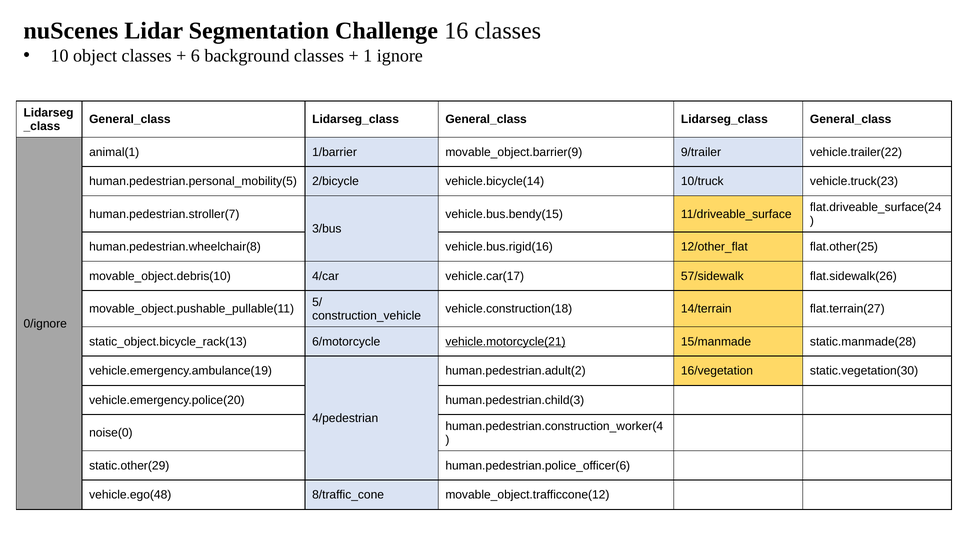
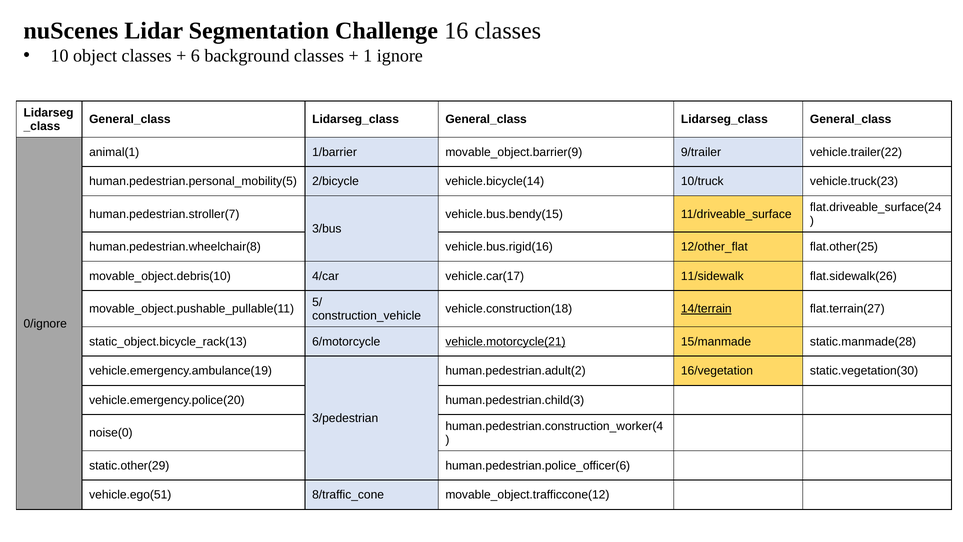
57/sidewalk: 57/sidewalk -> 11/sidewalk
14/terrain underline: none -> present
4/pedestrian: 4/pedestrian -> 3/pedestrian
vehicle.ego(48: vehicle.ego(48 -> vehicle.ego(51
